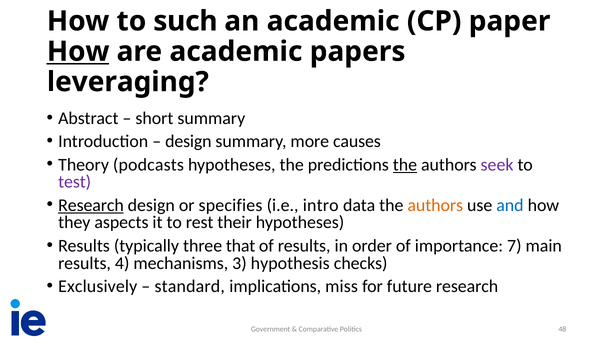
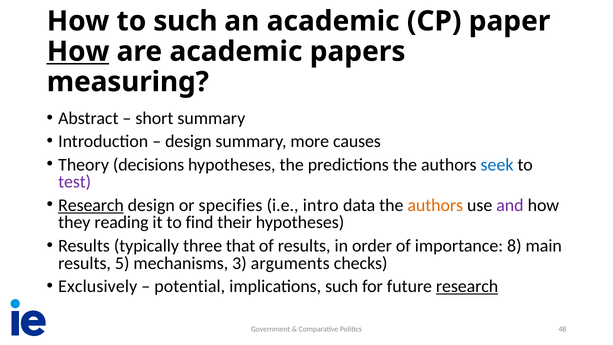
leveraging: leveraging -> measuring
podcasts: podcasts -> decisions
the at (405, 165) underline: present -> none
seek colour: purple -> blue
and colour: blue -> purple
aspects: aspects -> reading
rest: rest -> find
7: 7 -> 8
4: 4 -> 5
hypothesis: hypothesis -> arguments
standard: standard -> potential
implications miss: miss -> such
research at (467, 286) underline: none -> present
